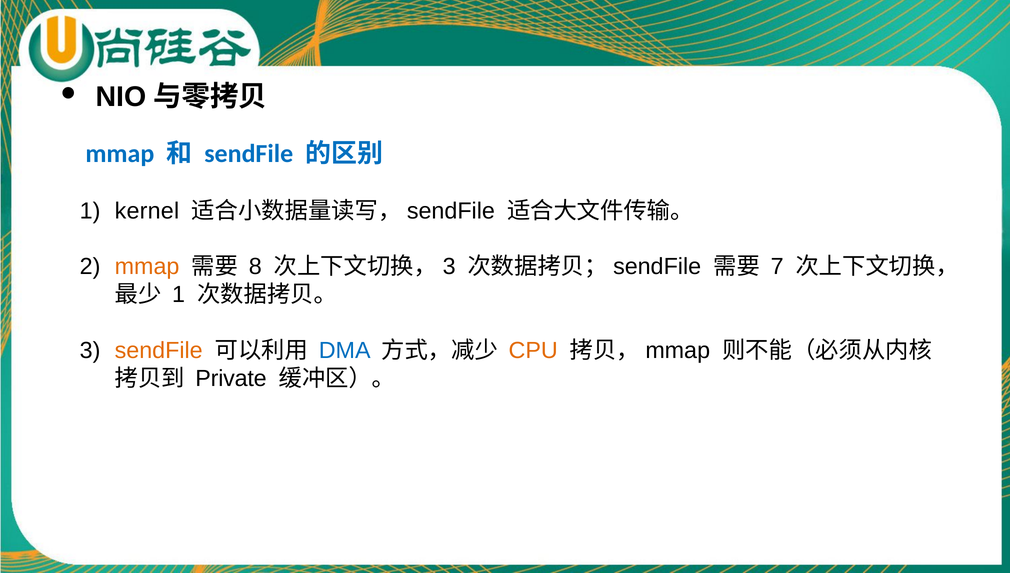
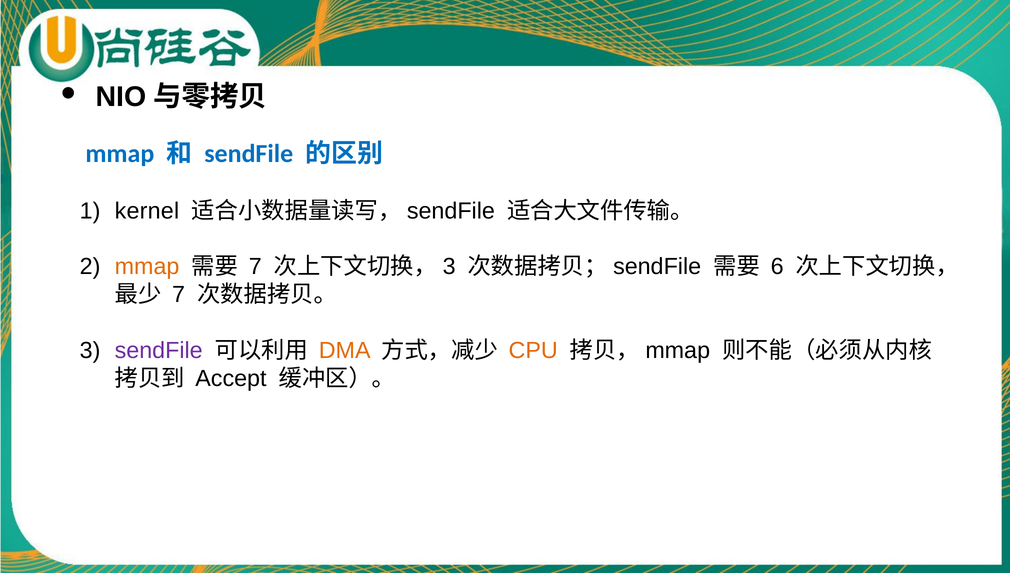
8 at (255, 267): 8 -> 7
7: 7 -> 6
1 at (179, 295): 1 -> 7
sendFile at (159, 351) colour: orange -> purple
DMA colour: blue -> orange
Private: Private -> Accept
